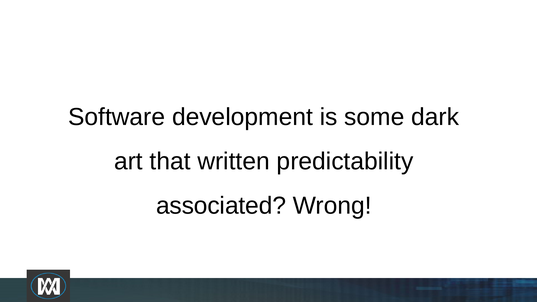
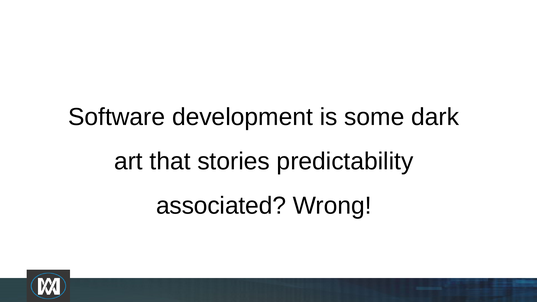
written: written -> stories
